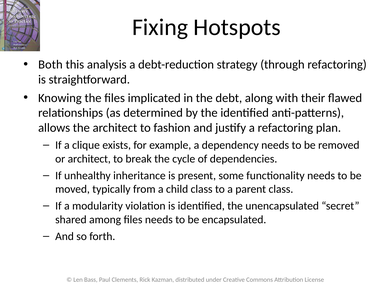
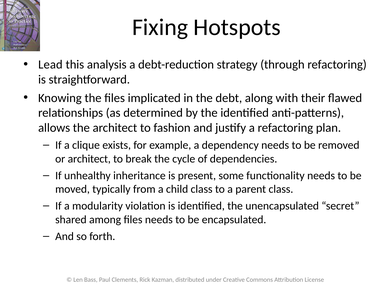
Both: Both -> Lead
